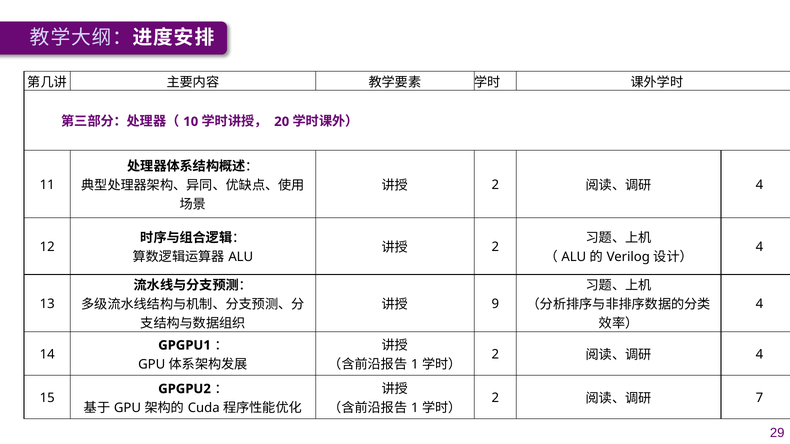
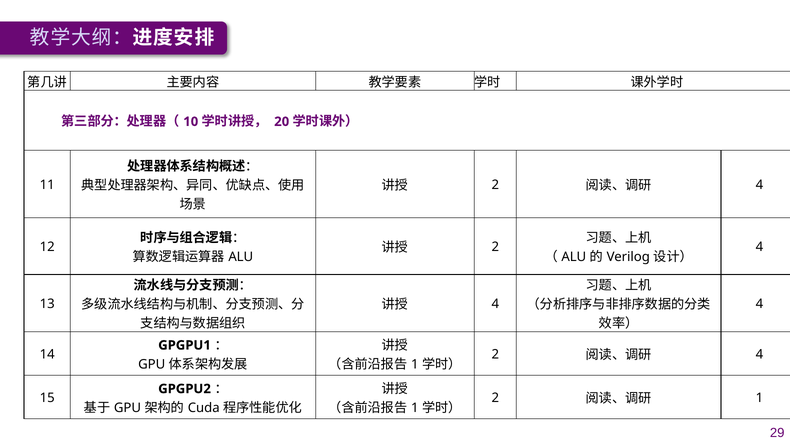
9 at (495, 304): 9 -> 4
7 at (759, 398): 7 -> 1
